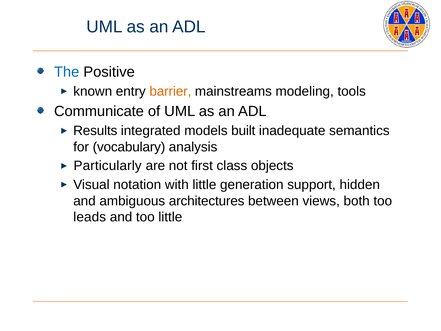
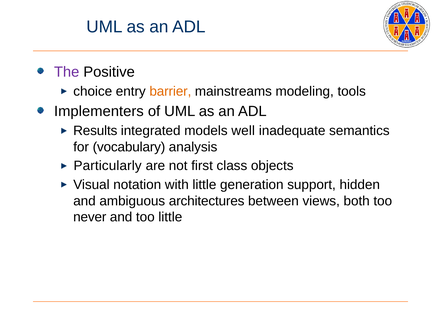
The colour: blue -> purple
known: known -> choice
Communicate: Communicate -> Implementers
built: built -> well
leads: leads -> never
